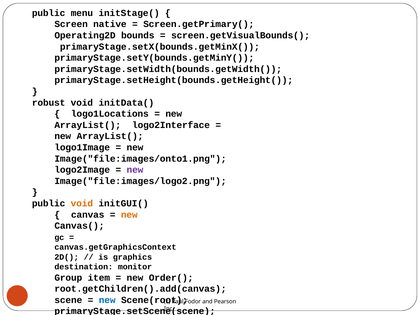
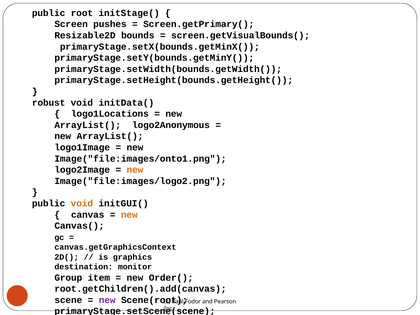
menu: menu -> root
native: native -> pushes
Operating2D: Operating2D -> Resizable2D
logo2Interface: logo2Interface -> logo2Anonymous
new at (135, 170) colour: purple -> orange
new at (107, 300) colour: blue -> purple
